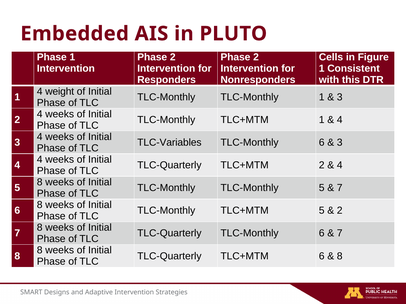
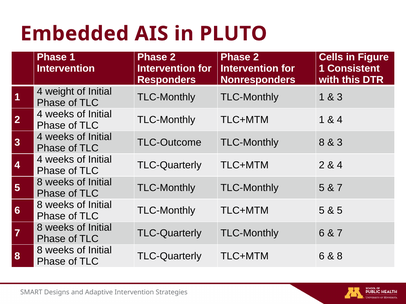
TLC-Variables: TLC-Variables -> TLC-Outcome
6 at (322, 143): 6 -> 8
2 at (340, 211): 2 -> 5
